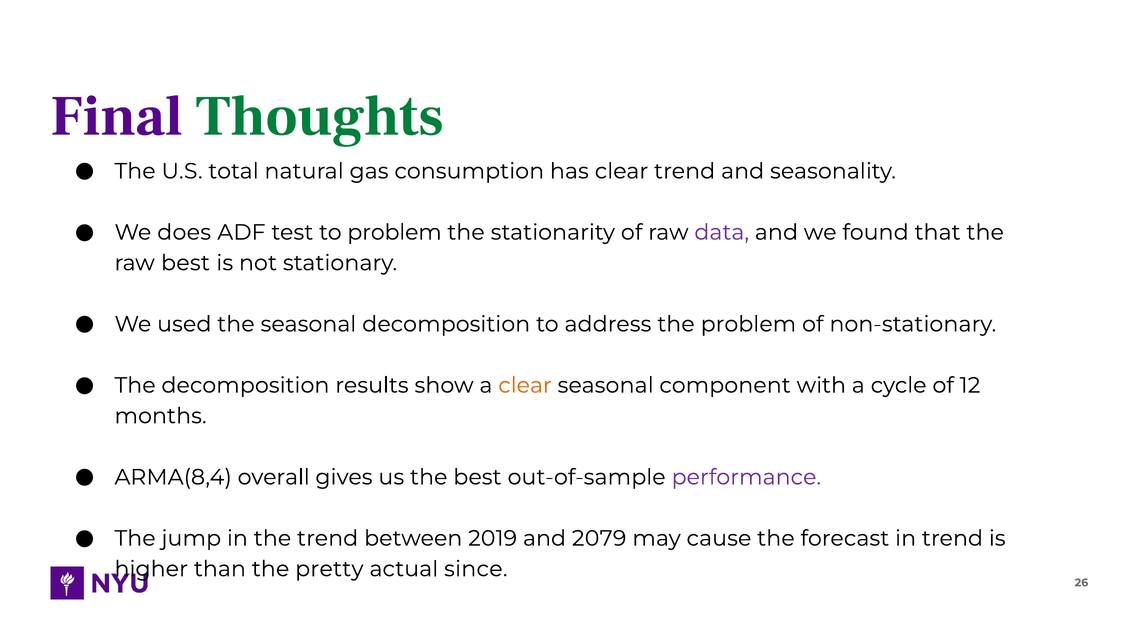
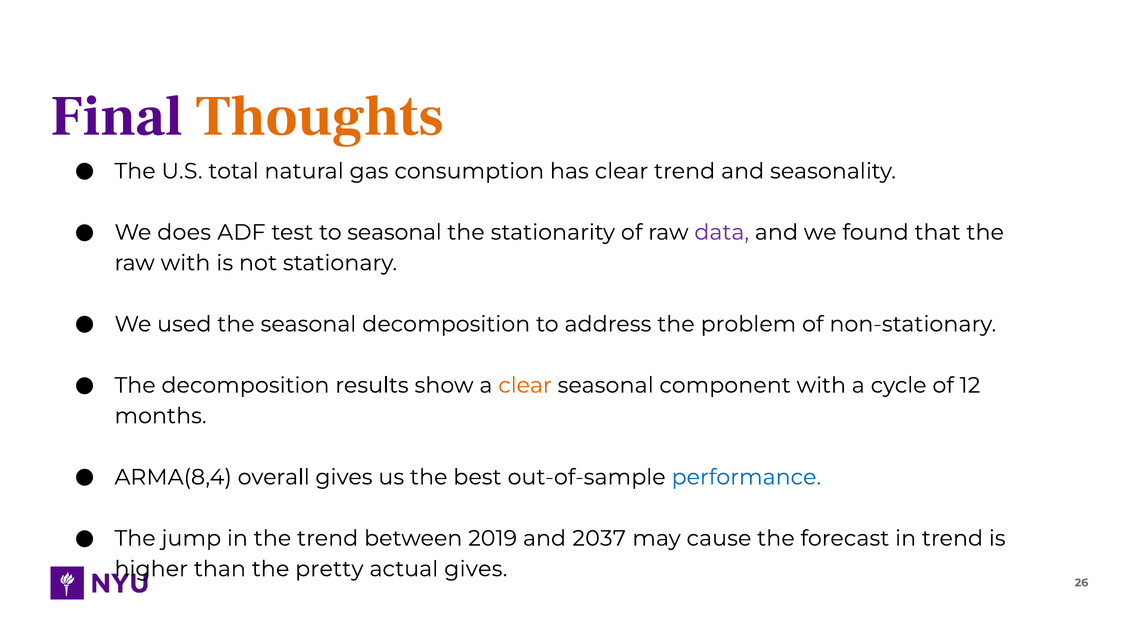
Thoughts colour: green -> orange
to problem: problem -> seasonal
raw best: best -> with
performance colour: purple -> blue
2079: 2079 -> 2037
actual since: since -> gives
